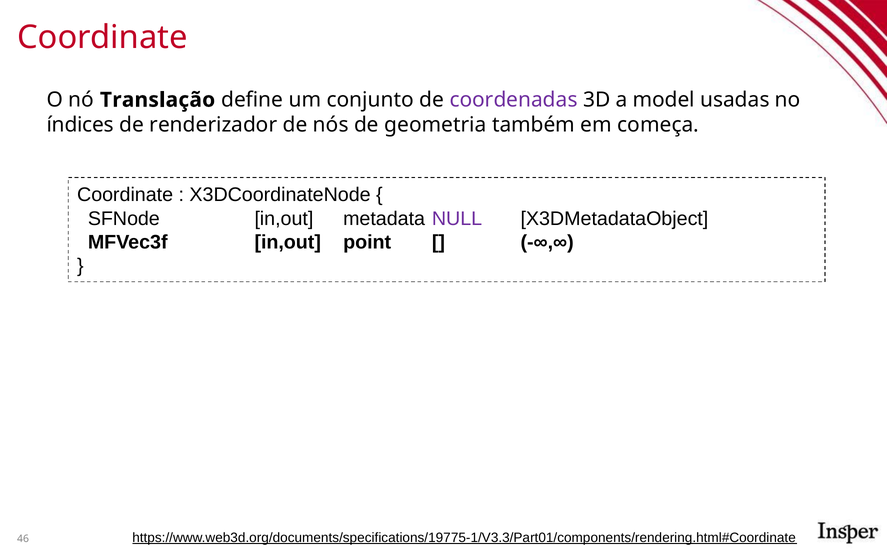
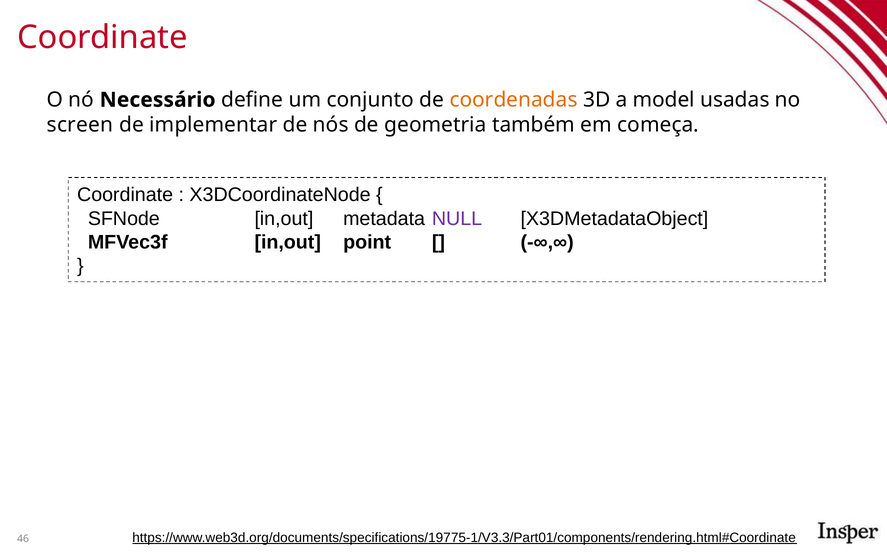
Translação: Translação -> Necessário
coordenadas colour: purple -> orange
índices: índices -> screen
renderizador: renderizador -> implementar
